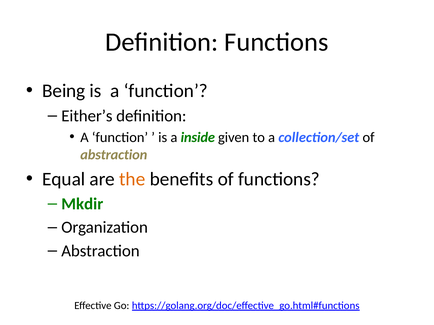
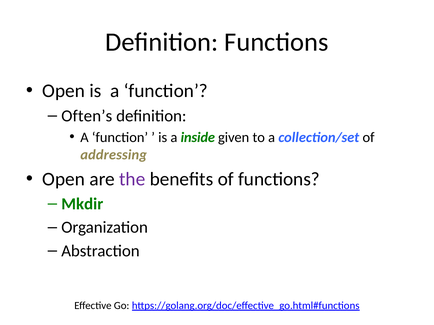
Being at (64, 91): Being -> Open
Either’s: Either’s -> Often’s
abstraction at (114, 155): abstraction -> addressing
Equal at (64, 179): Equal -> Open
the colour: orange -> purple
